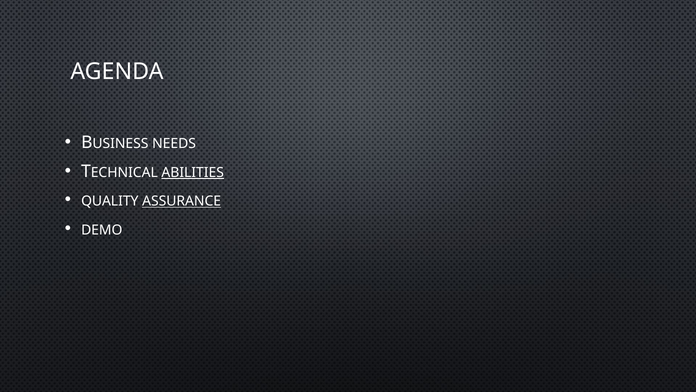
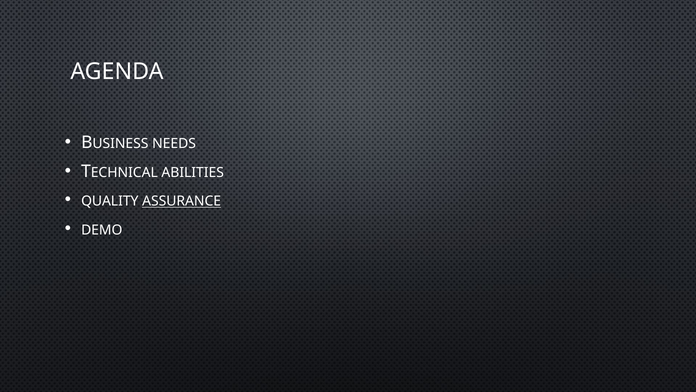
ABILITIES underline: present -> none
